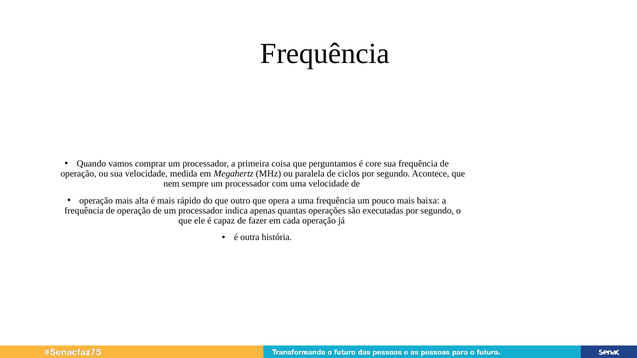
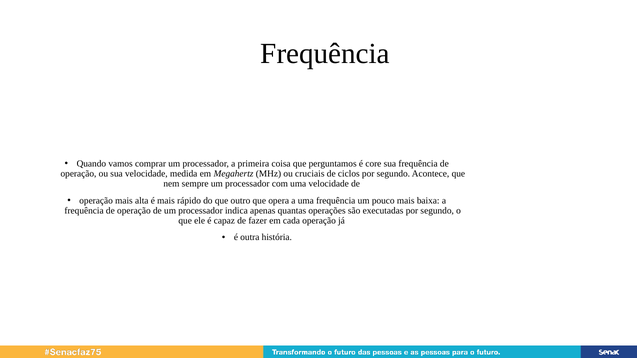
paralela: paralela -> cruciais
